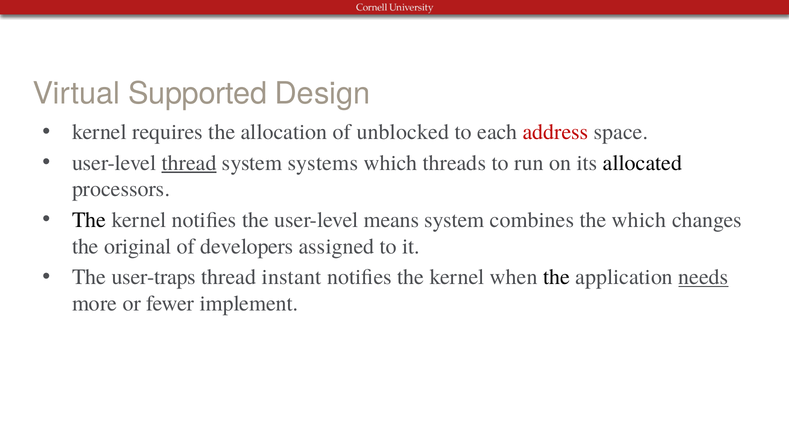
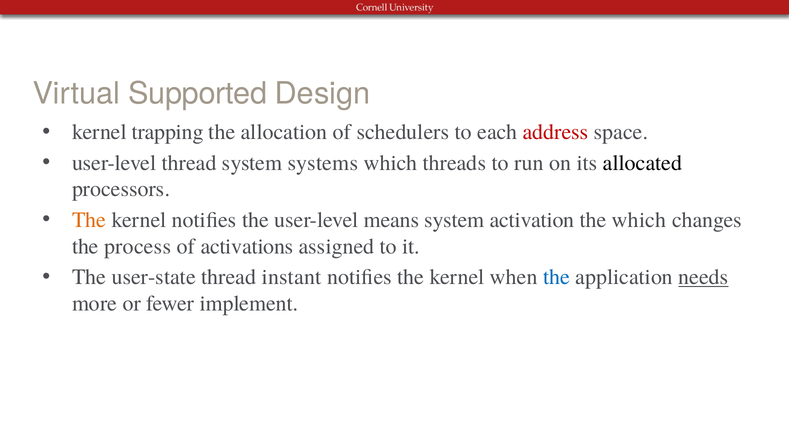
requires: requires -> trapping
unblocked: unblocked -> schedulers
thread at (189, 163) underline: present -> none
The at (89, 220) colour: black -> orange
combines: combines -> activation
original: original -> process
developers: developers -> activations
user-traps: user-traps -> user-state
the at (556, 277) colour: black -> blue
